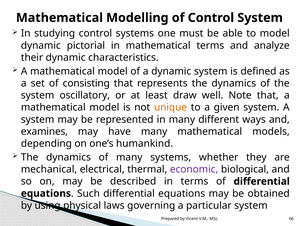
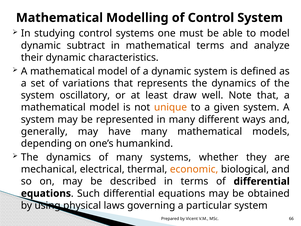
pictorial: pictorial -> subtract
consisting: consisting -> variations
examines: examines -> generally
economic colour: purple -> orange
